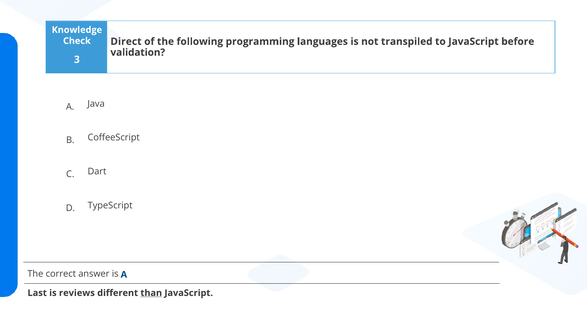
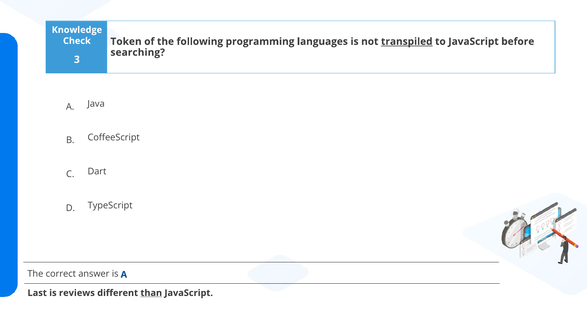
Direct: Direct -> Token
transpiled underline: none -> present
validation: validation -> searching
